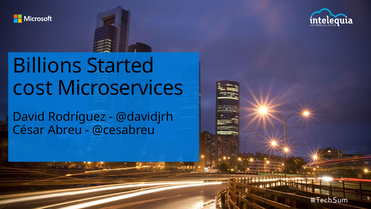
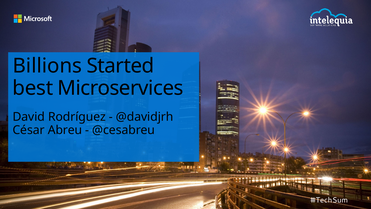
cost: cost -> best
